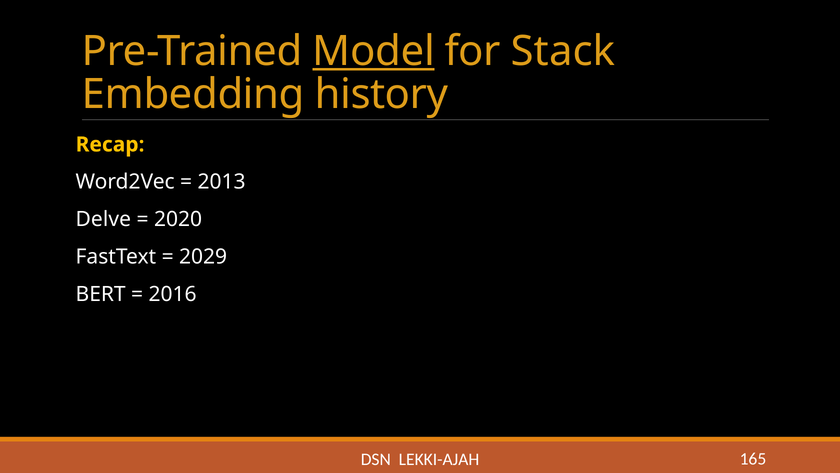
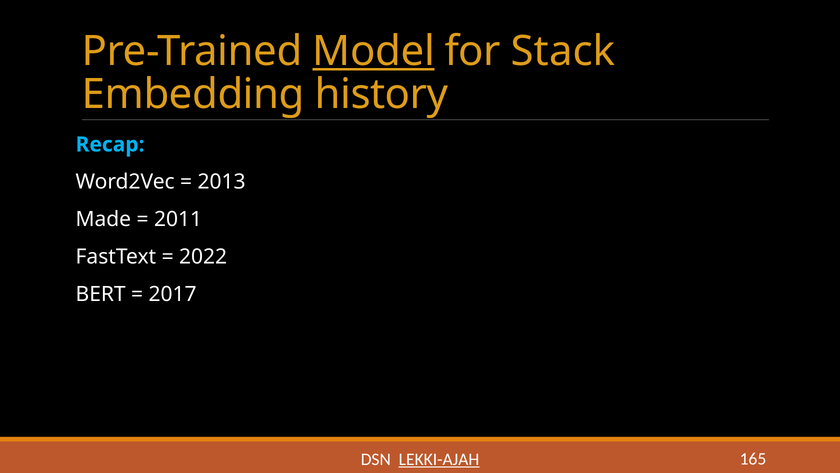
Recap colour: yellow -> light blue
Delve: Delve -> Made
2020: 2020 -> 2011
2029: 2029 -> 2022
2016: 2016 -> 2017
LEKKI-AJAH underline: none -> present
